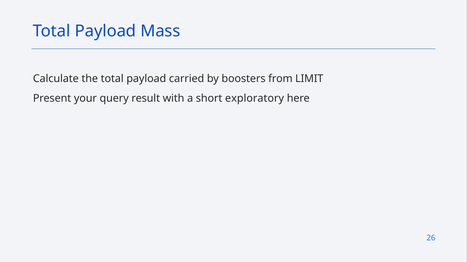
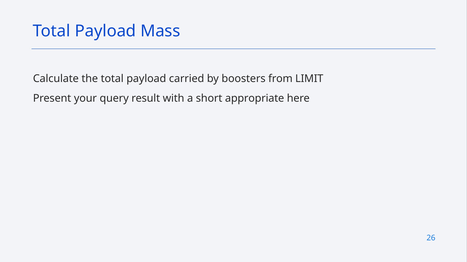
exploratory: exploratory -> appropriate
